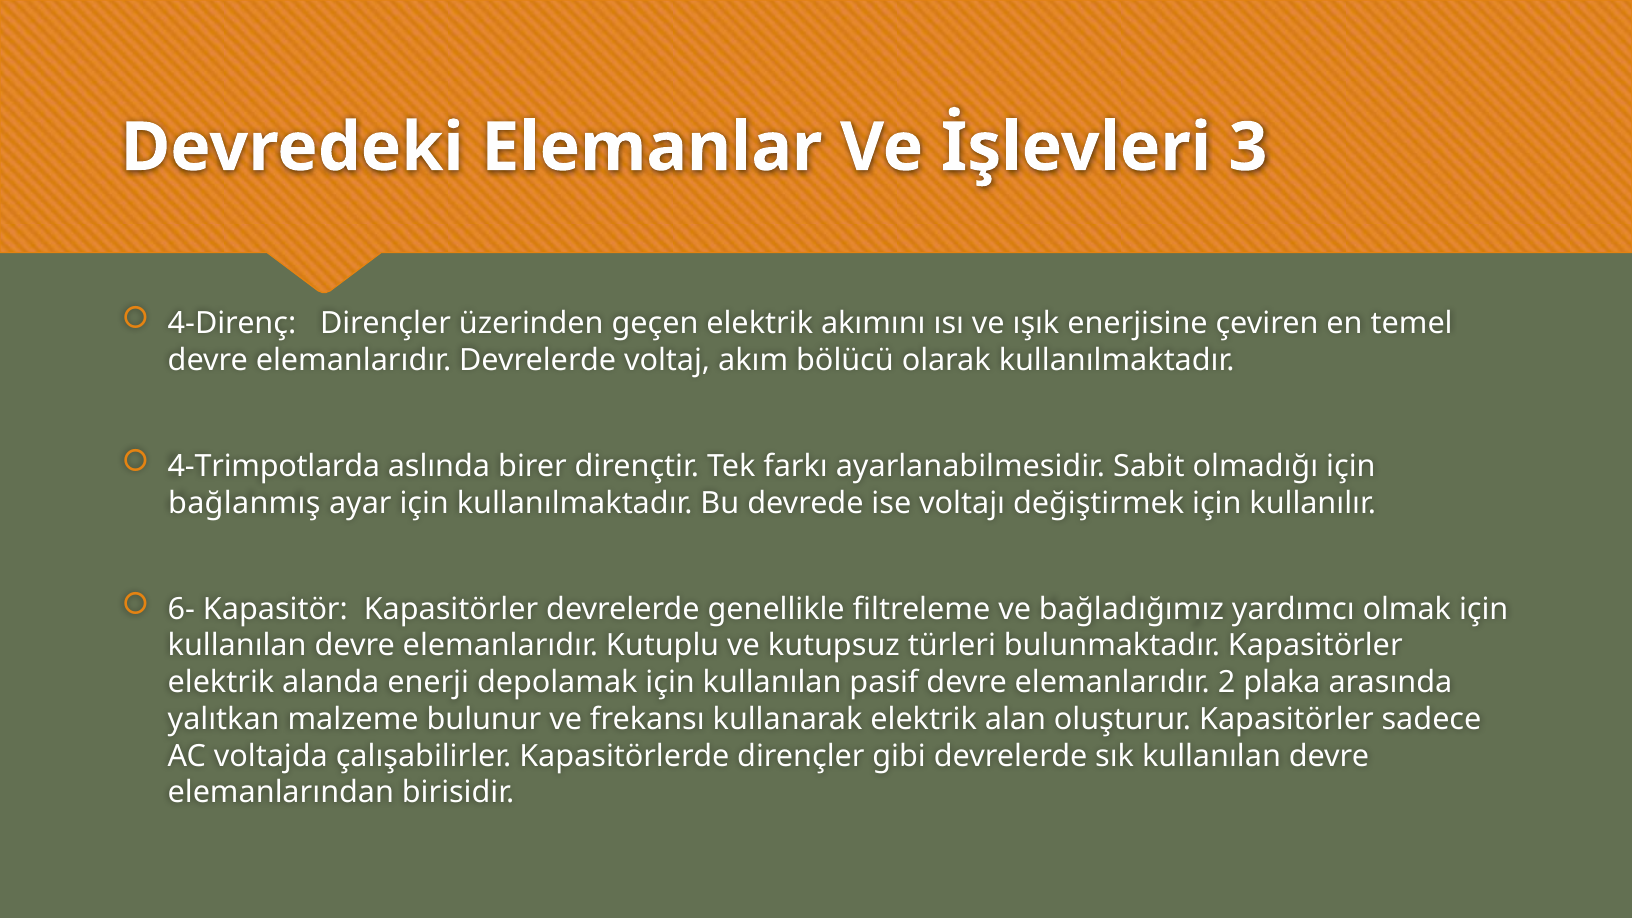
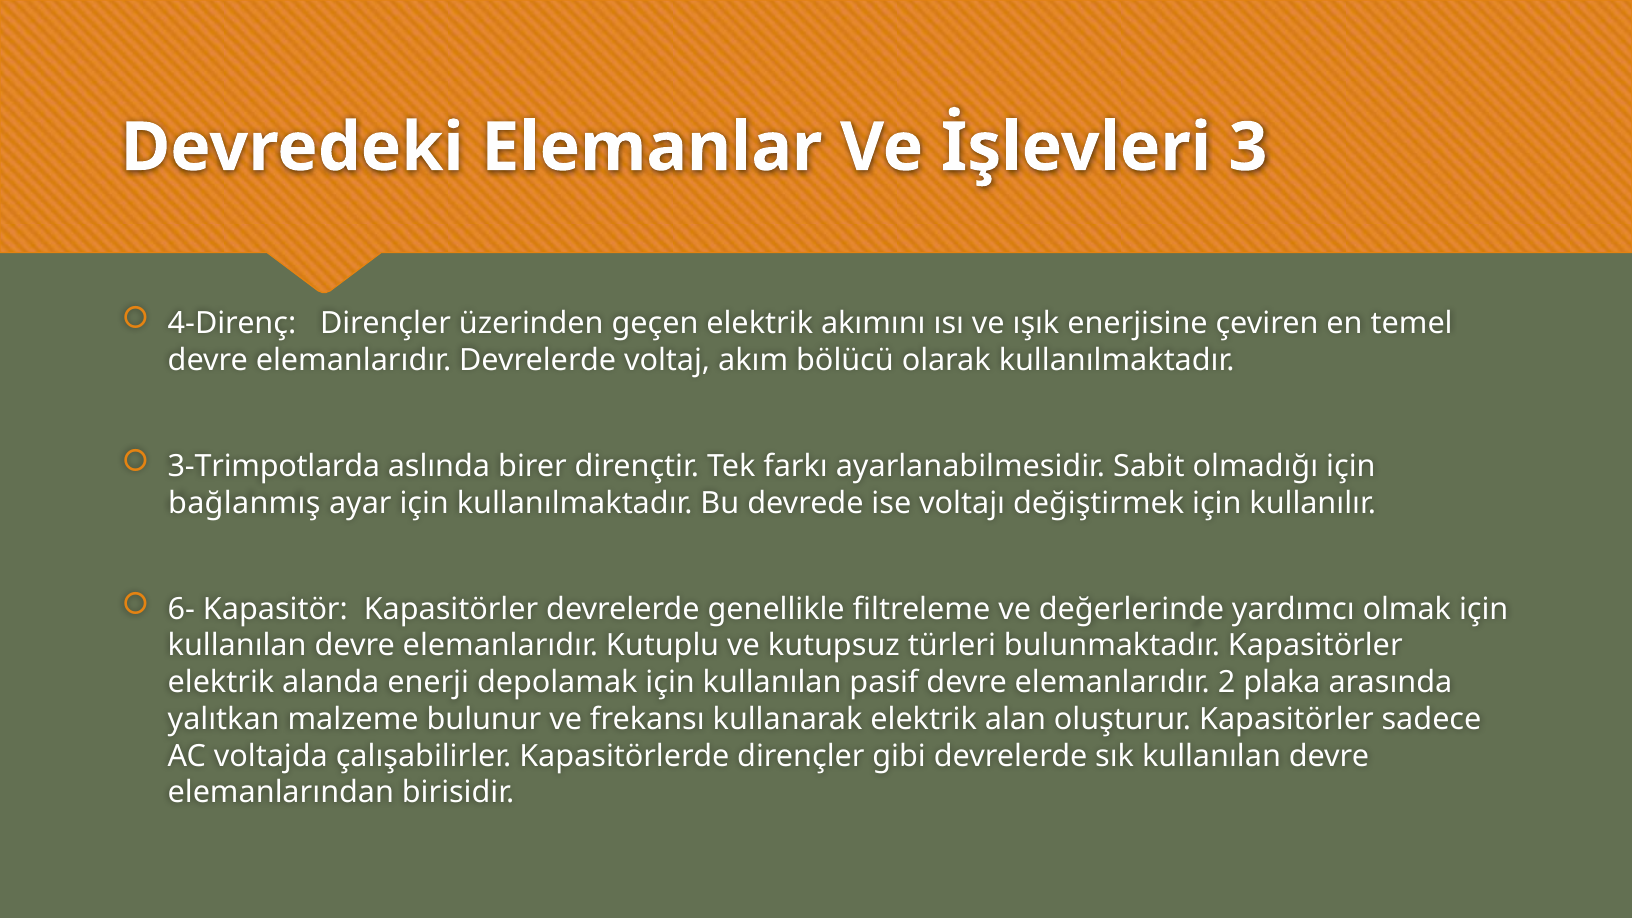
4-Trimpotlarda: 4-Trimpotlarda -> 3-Trimpotlarda
bağladığımız: bağladığımız -> değerlerinde
